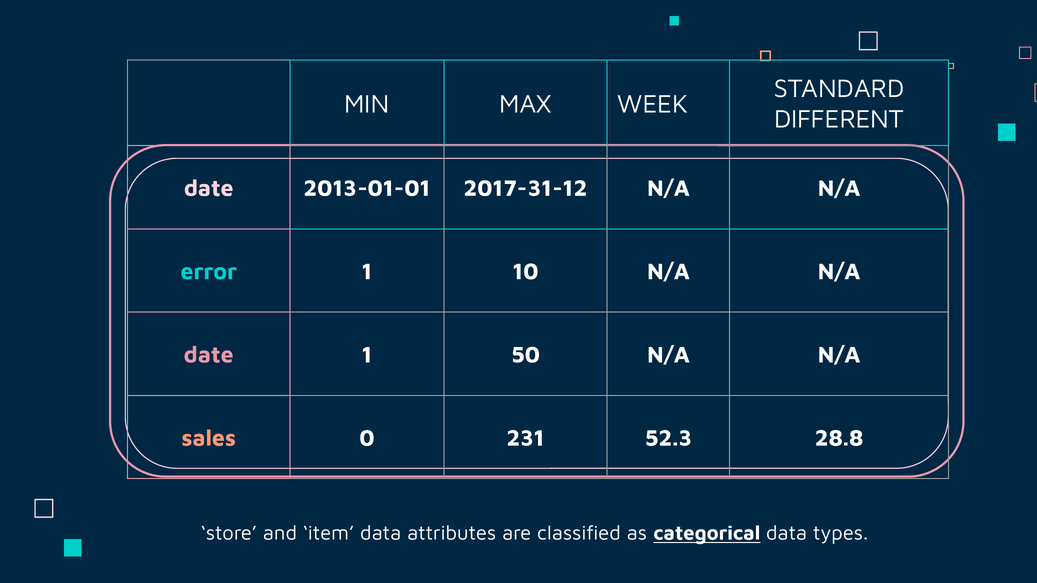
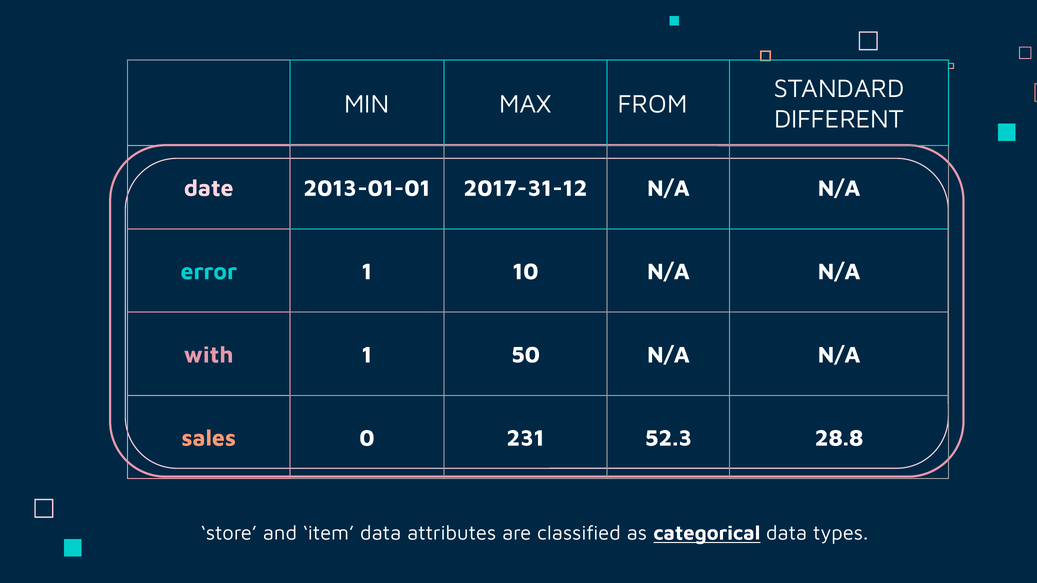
WEEK: WEEK -> FROM
date at (209, 355): date -> with
